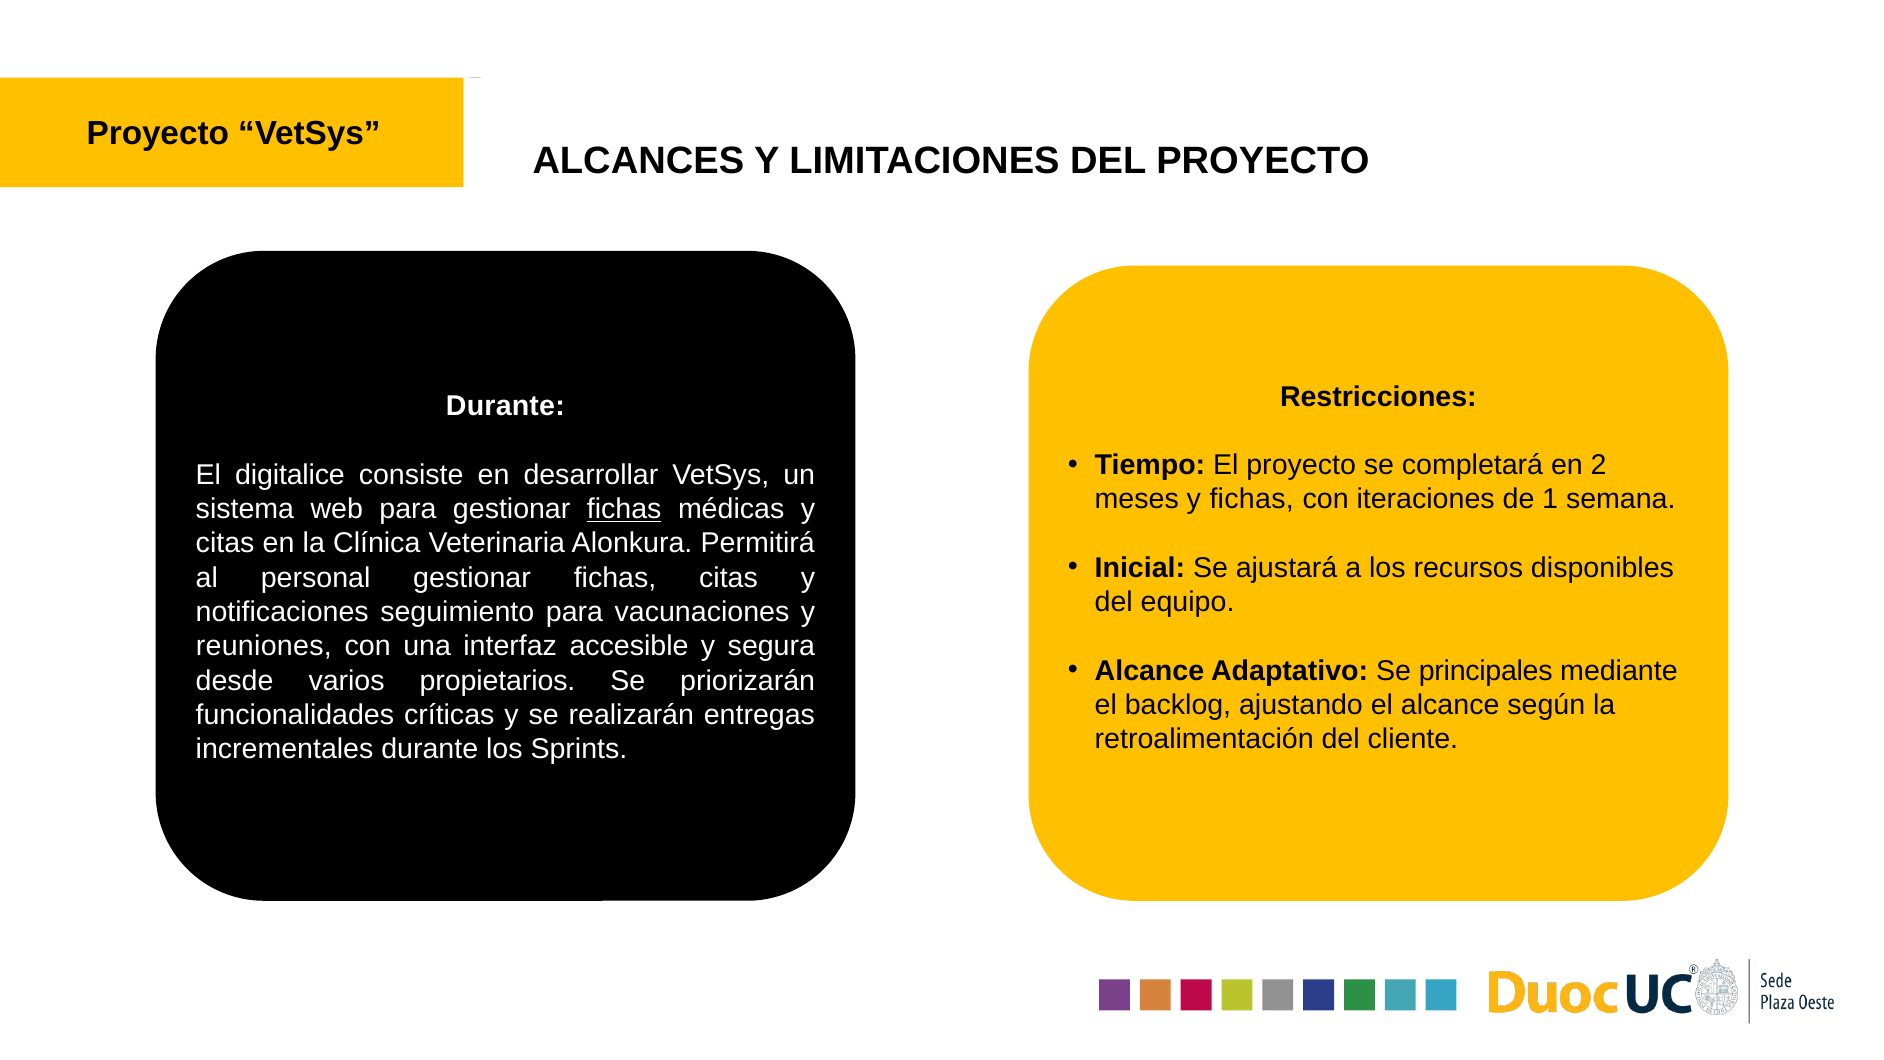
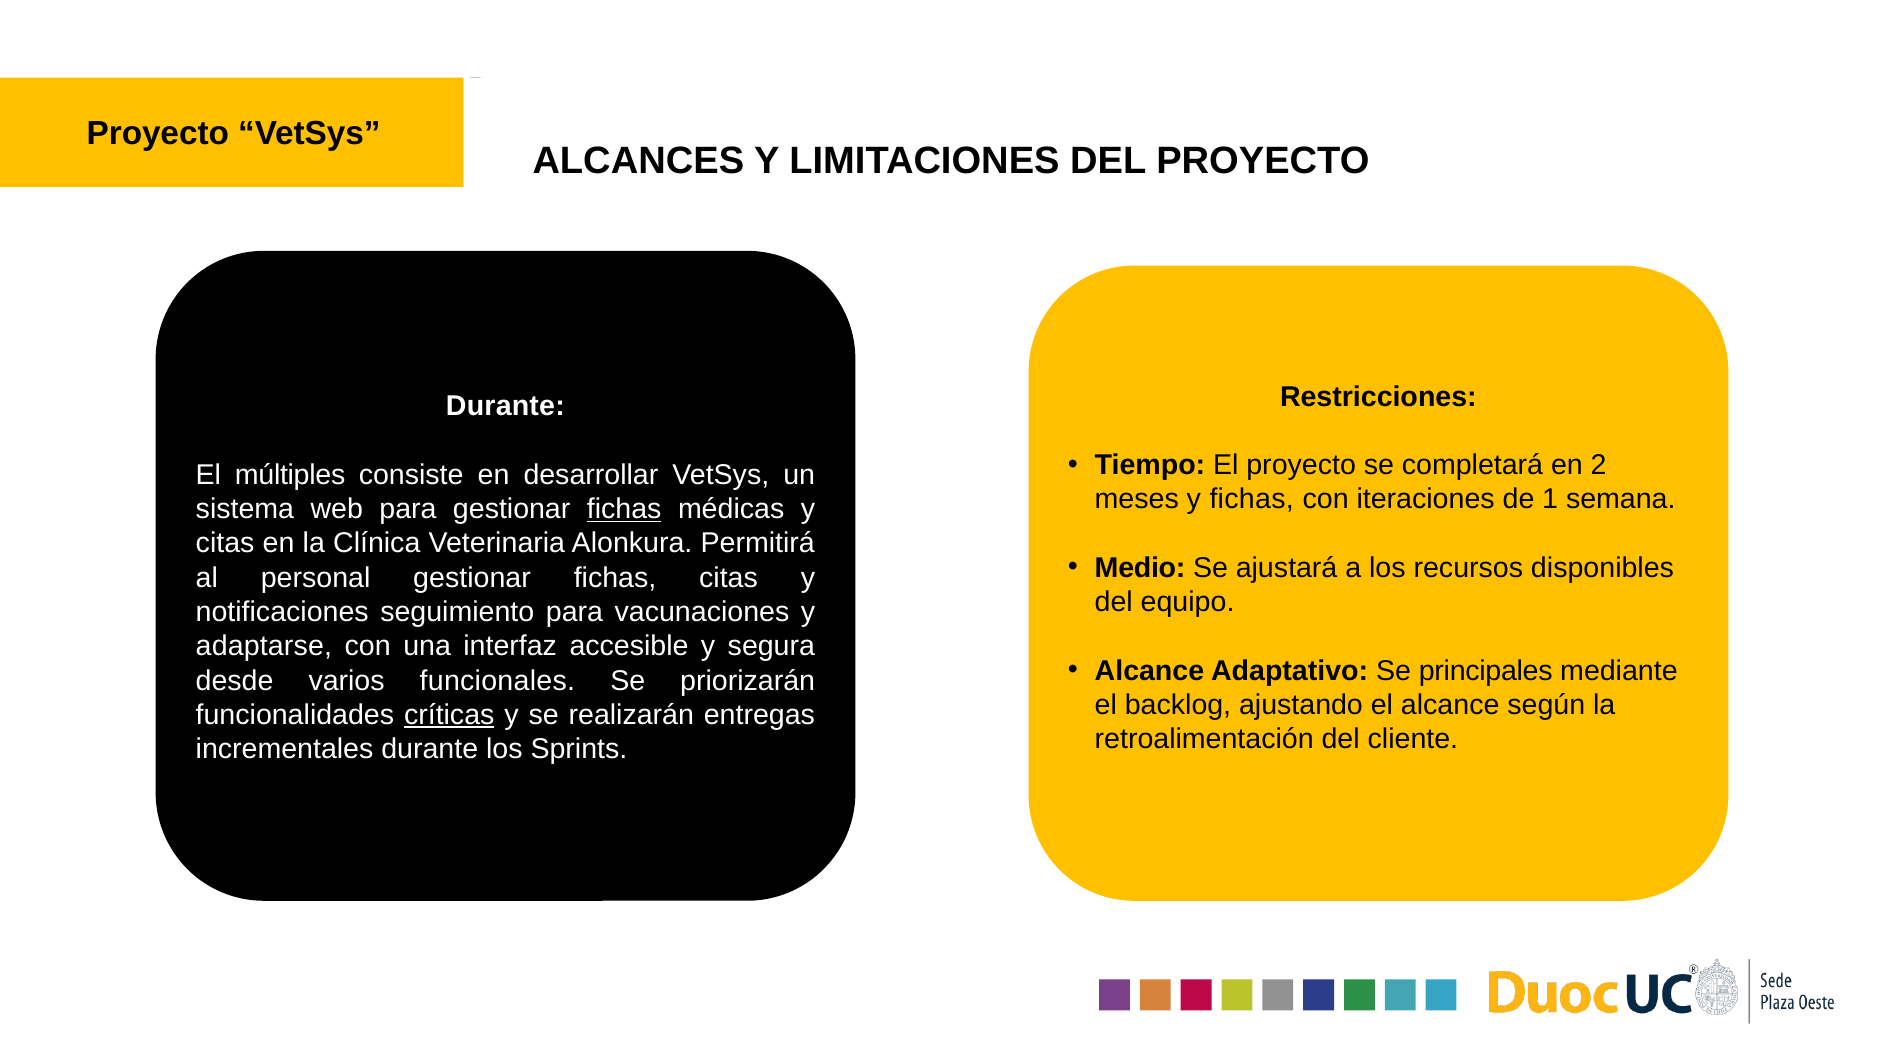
digitalice: digitalice -> múltiples
Inicial: Inicial -> Medio
reuniones: reuniones -> adaptarse
propietarios: propietarios -> funcionales
críticas underline: none -> present
